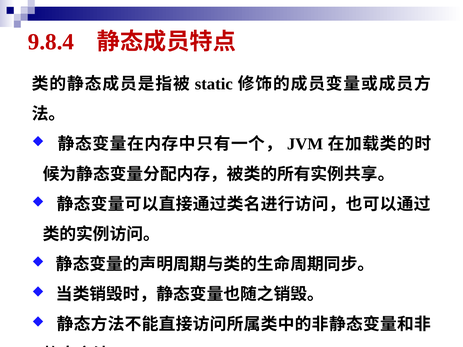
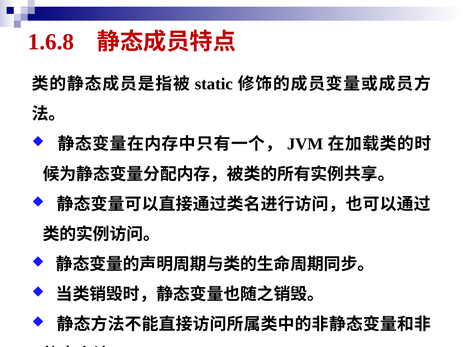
9.8.4: 9.8.4 -> 1.6.8
